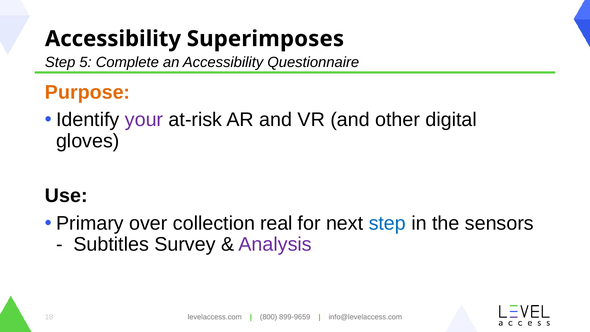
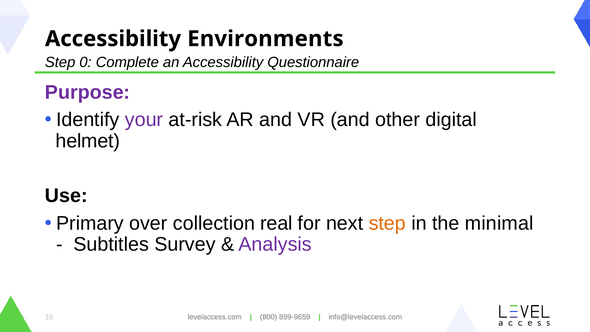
Superimposes: Superimposes -> Environments
5: 5 -> 0
Purpose colour: orange -> purple
gloves: gloves -> helmet
step at (387, 223) colour: blue -> orange
sensors: sensors -> minimal
